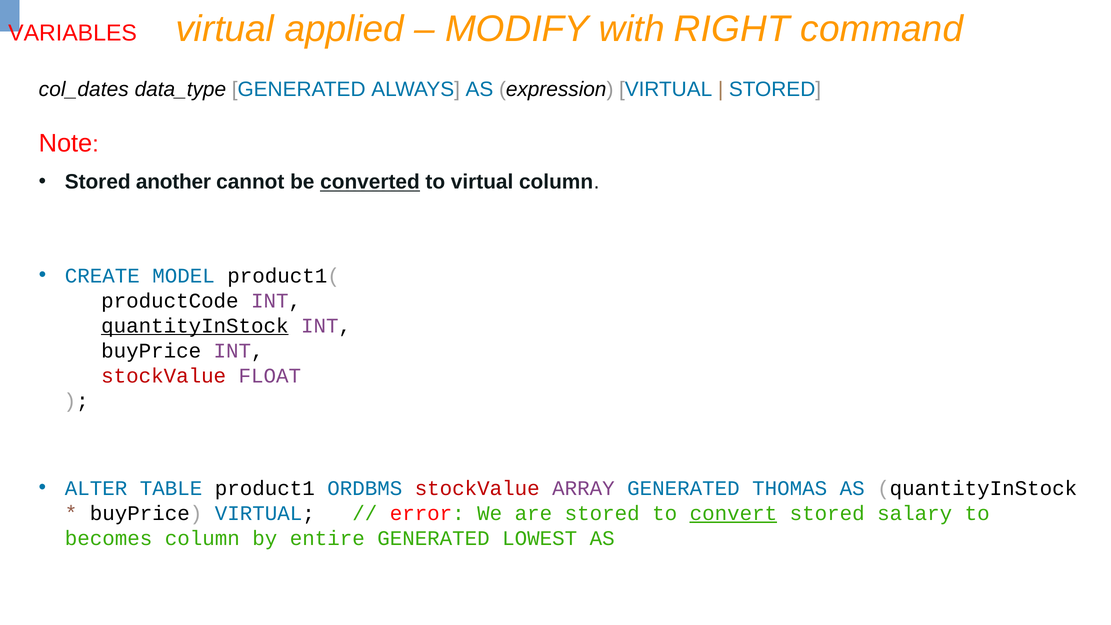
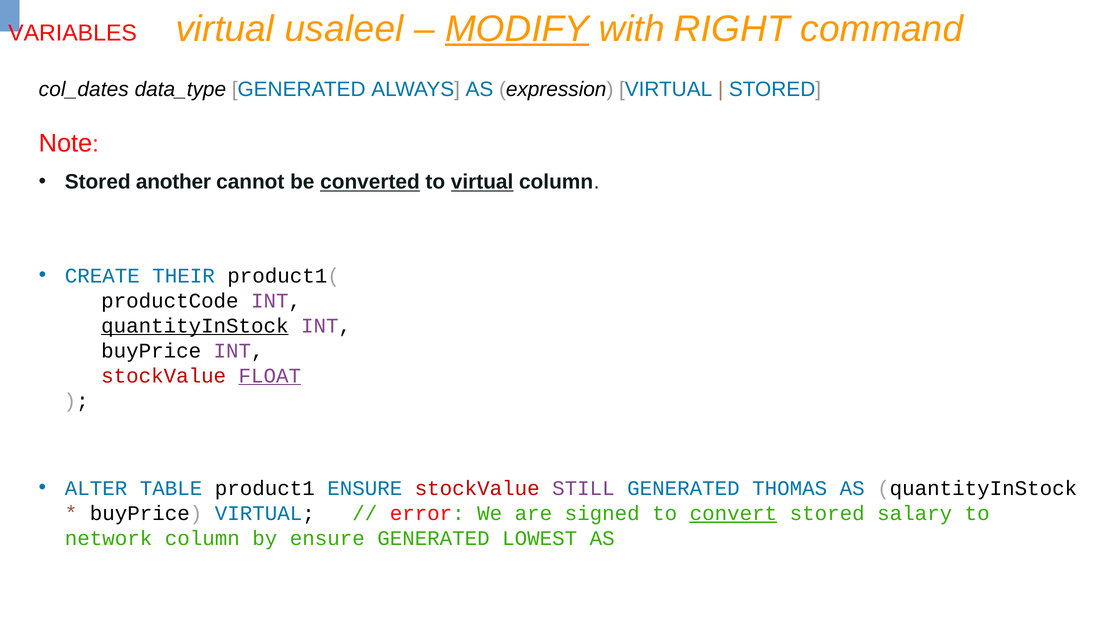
applied: applied -> usaleel
MODIFY underline: none -> present
virtual at (482, 182) underline: none -> present
MODEL: MODEL -> THEIR
FLOAT underline: none -> present
product1 ORDBMS: ORDBMS -> ENSURE
ARRAY: ARRAY -> STILL
are stored: stored -> signed
becomes: becomes -> network
by entire: entire -> ensure
